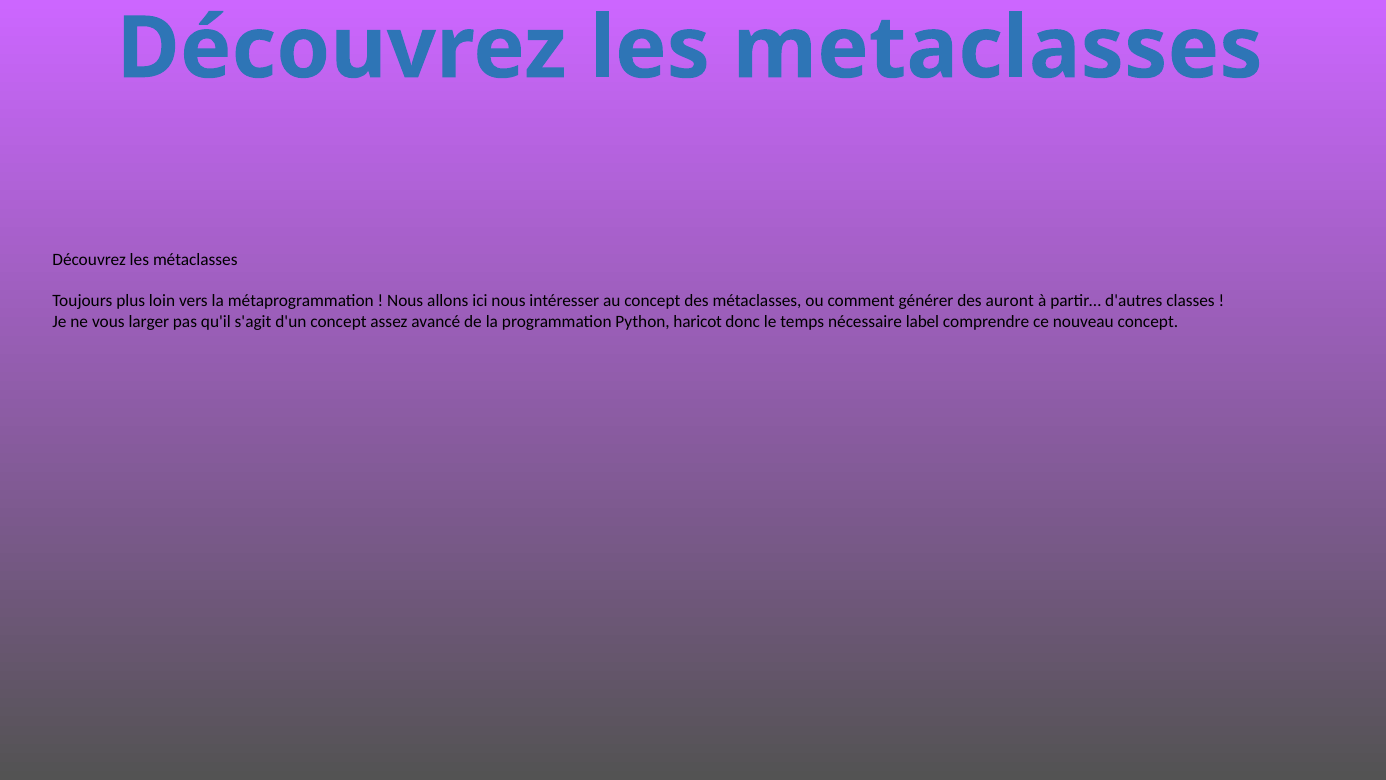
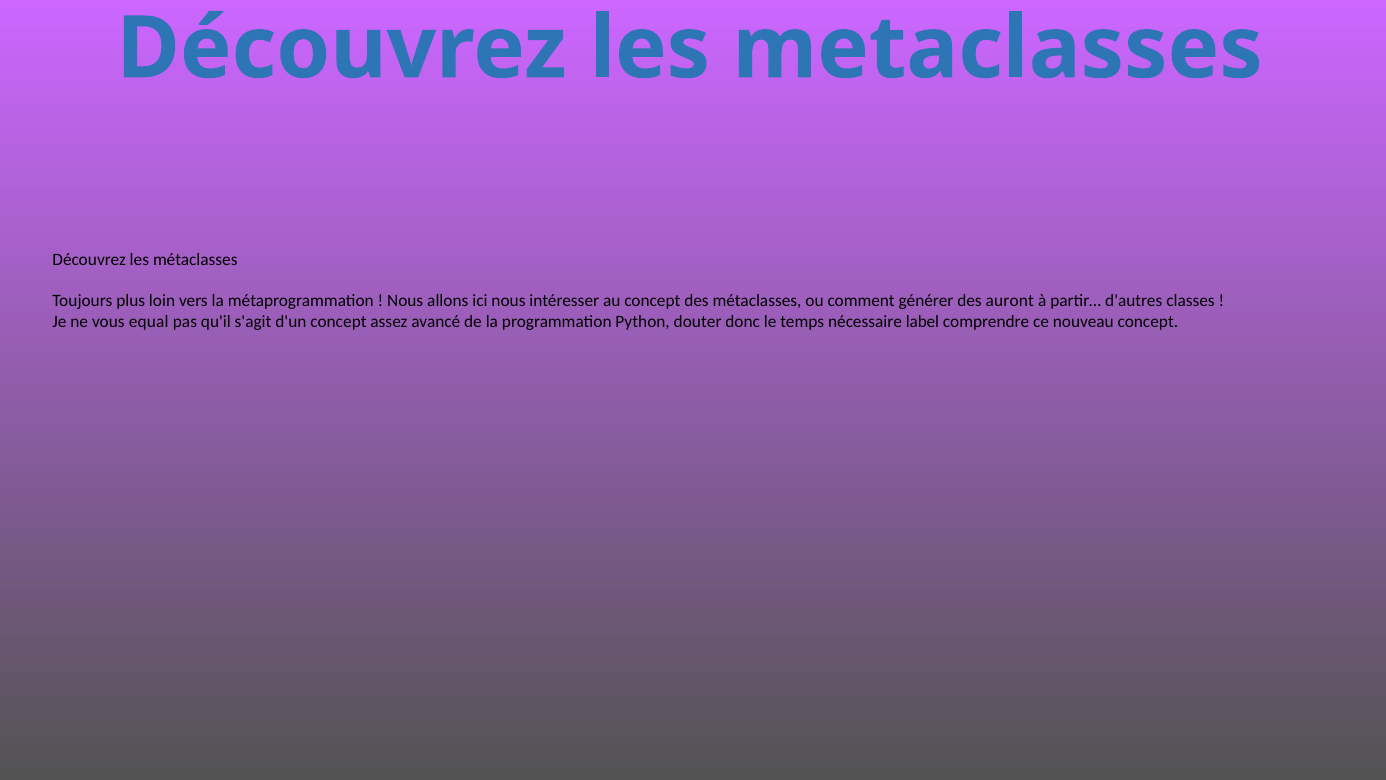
larger: larger -> equal
haricot: haricot -> douter
